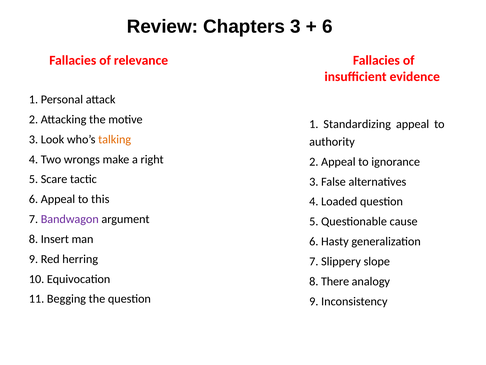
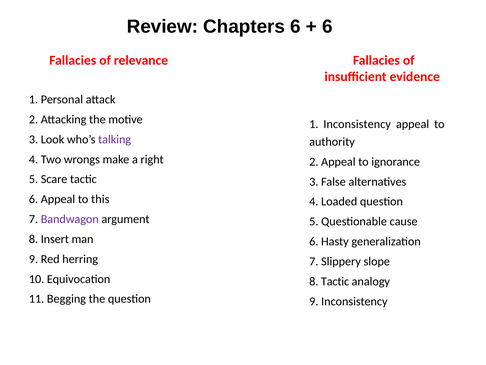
Chapters 3: 3 -> 6
1 Standardizing: Standardizing -> Inconsistency
talking colour: orange -> purple
8 There: There -> Tactic
